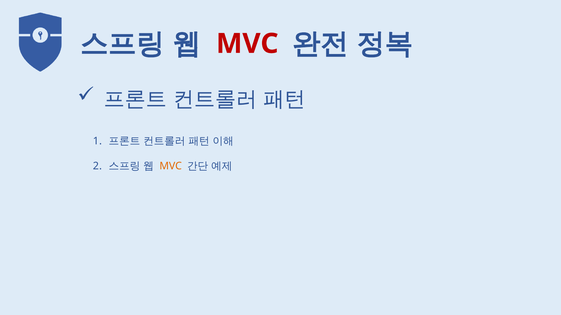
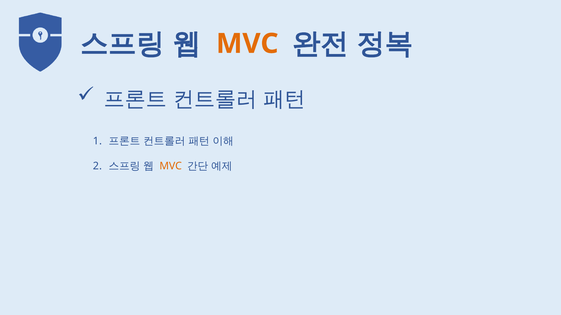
MVC at (247, 44) colour: red -> orange
